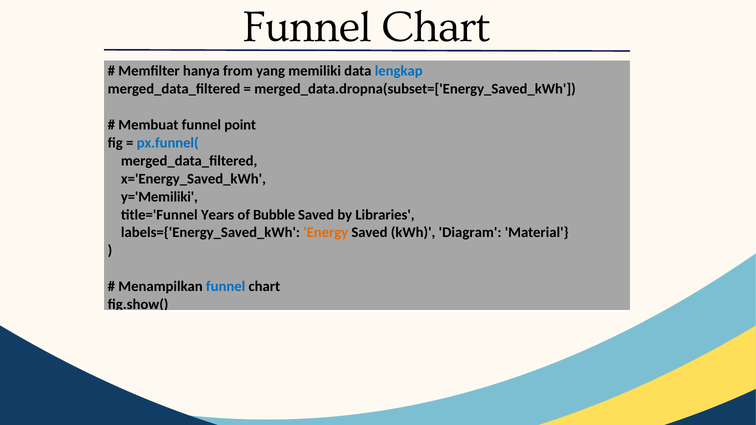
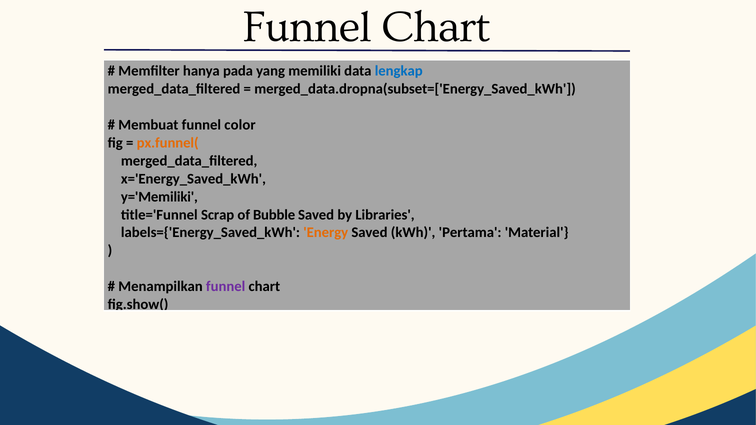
from: from -> pada
point: point -> color
px.funnel( colour: blue -> orange
Years: Years -> Scrap
Diagram: Diagram -> Pertama
funnel at (226, 287) colour: blue -> purple
